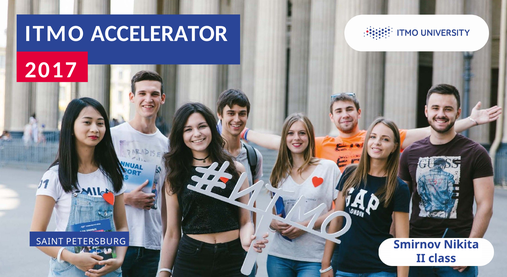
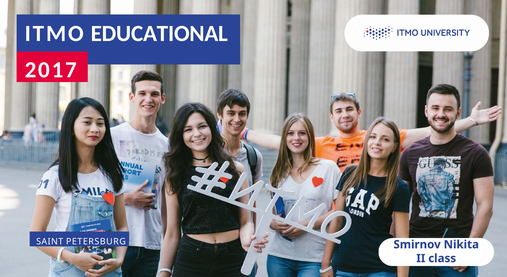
ACCELERATOR: ACCELERATOR -> EDUCATIONAL
